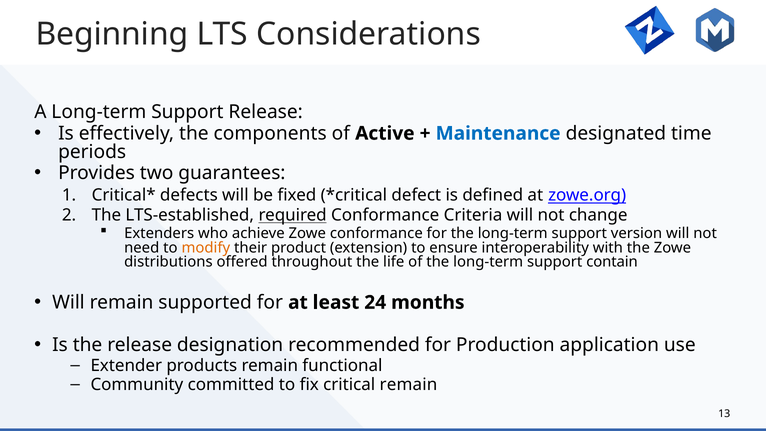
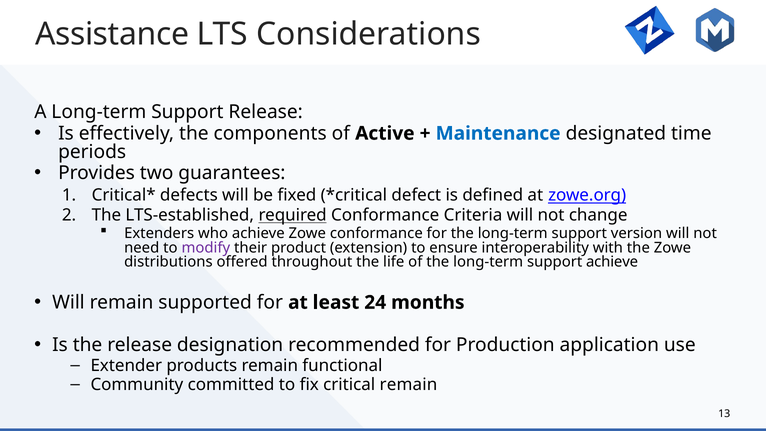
Beginning: Beginning -> Assistance
modify colour: orange -> purple
support contain: contain -> achieve
